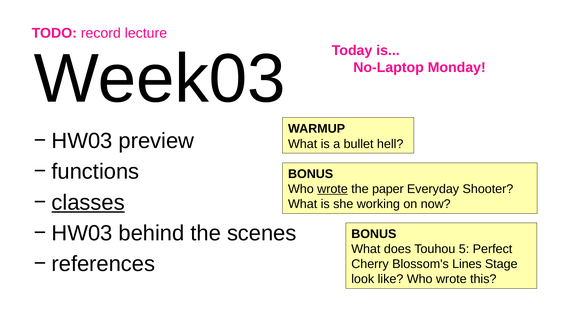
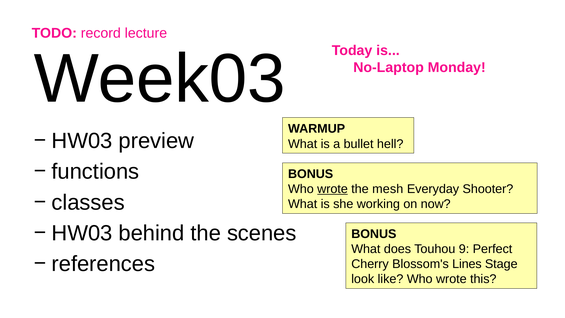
paper: paper -> mesh
classes underline: present -> none
5: 5 -> 9
